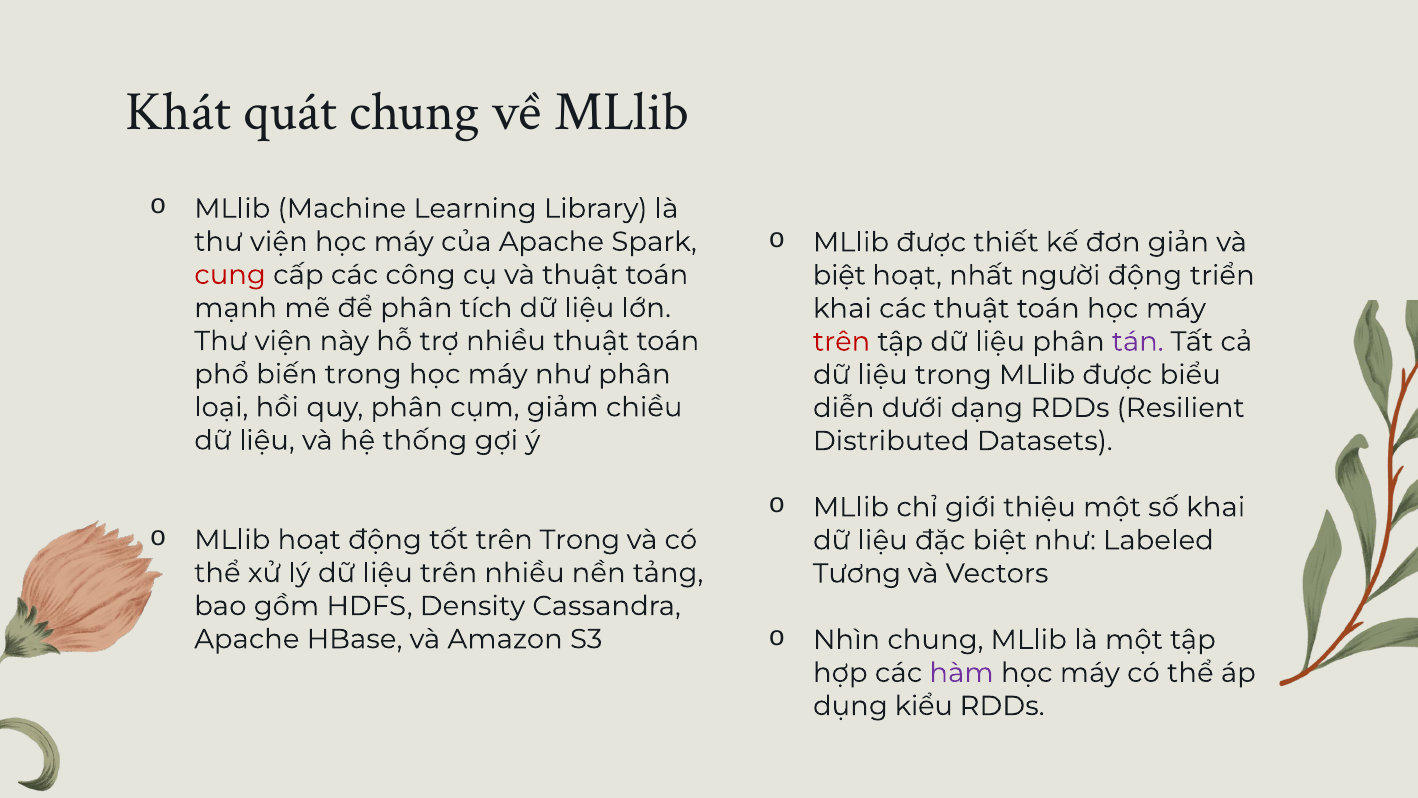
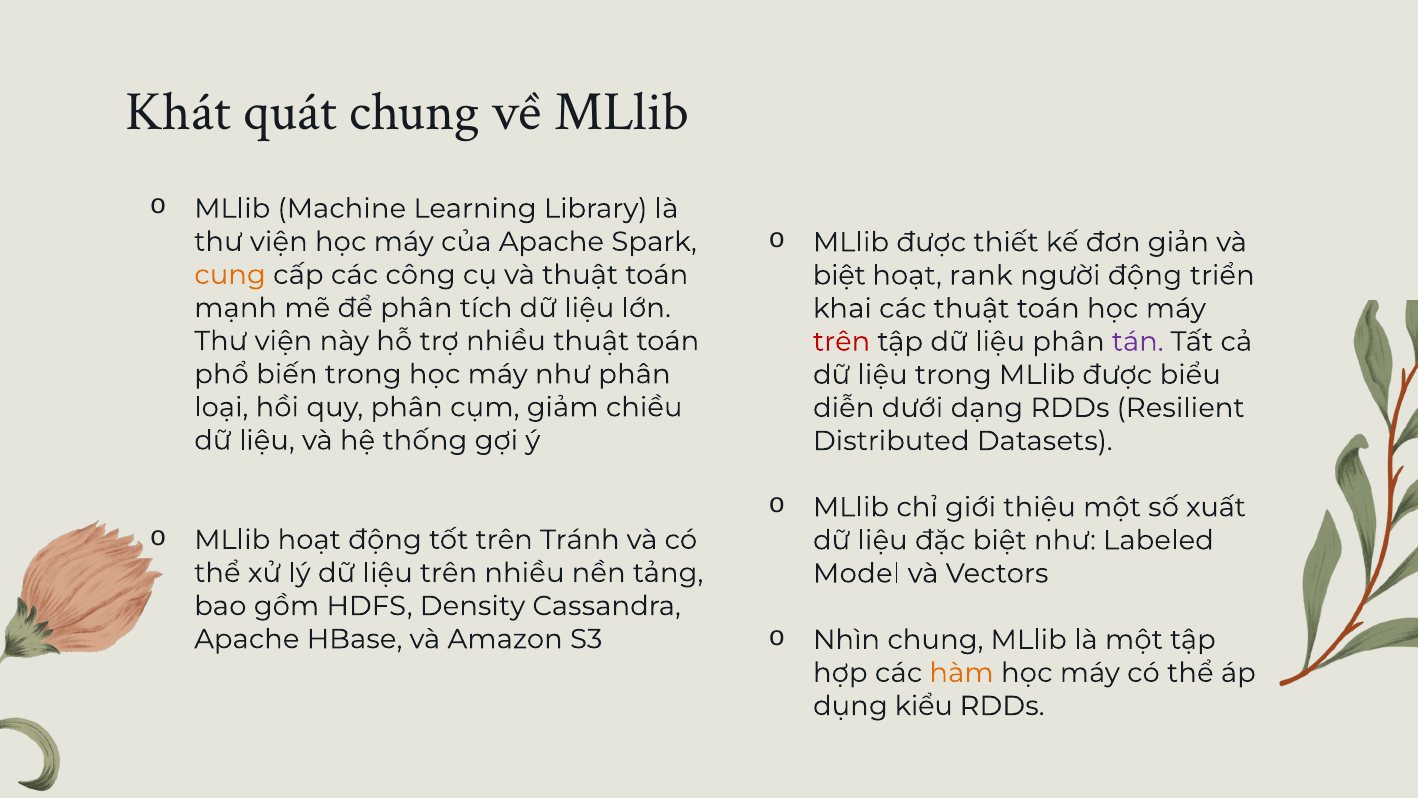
cung colour: red -> orange
nhất: nhất -> rank
số khai: khai -> xuất
trên Trong: Trong -> Tránh
Tương: Tương -> Model
hàm colour: purple -> orange
